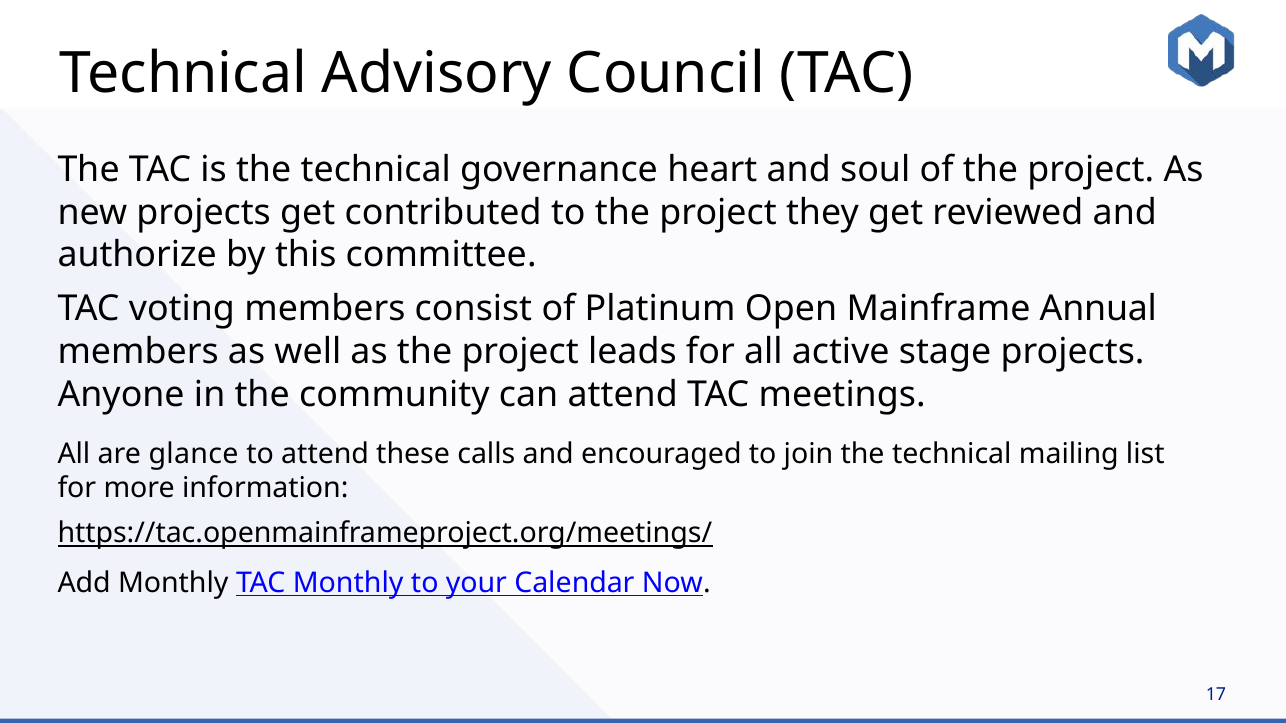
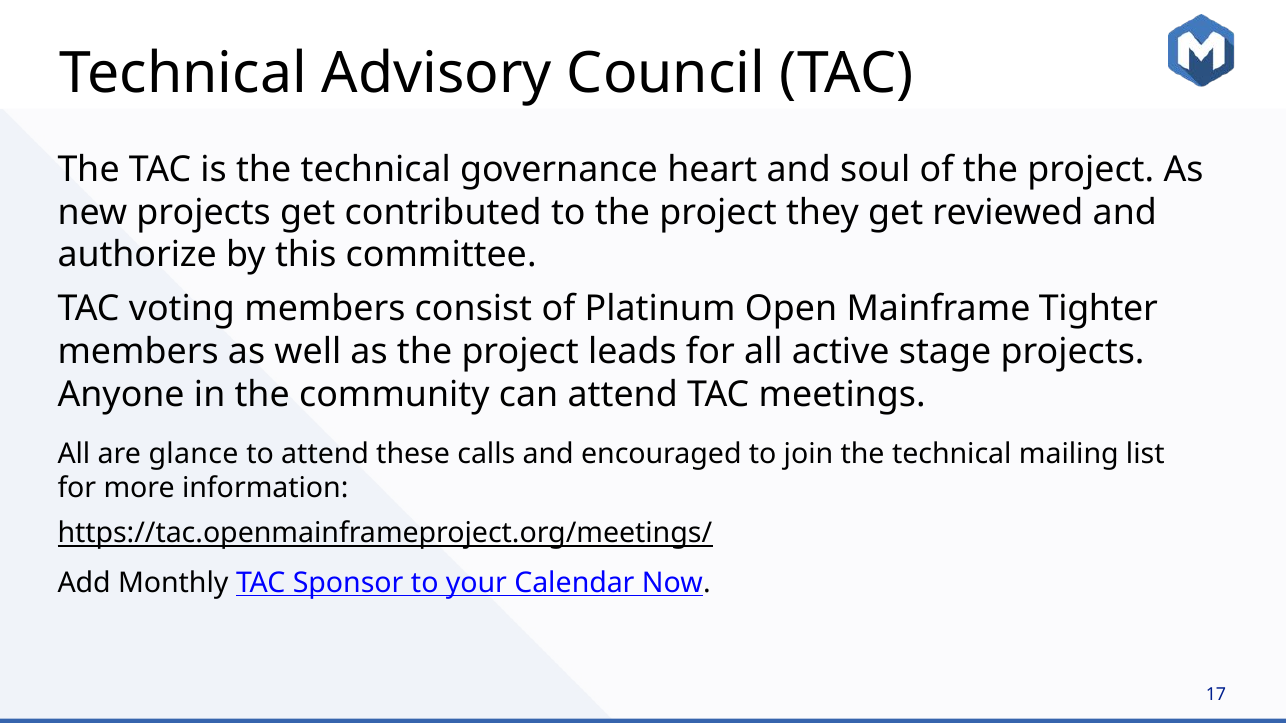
Annual: Annual -> Tighter
TAC Monthly: Monthly -> Sponsor
